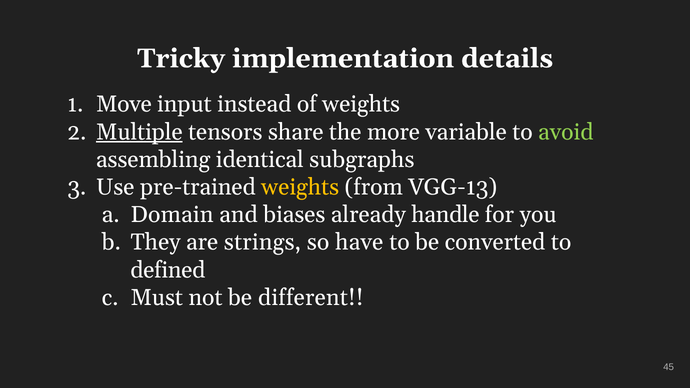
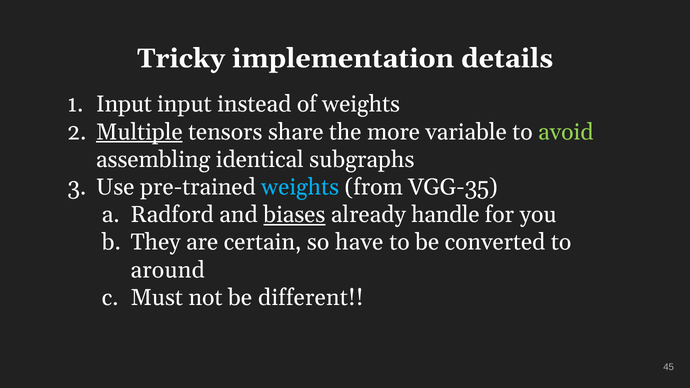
Move at (124, 104): Move -> Input
weights at (300, 187) colour: yellow -> light blue
VGG-13: VGG-13 -> VGG-35
Domain: Domain -> Radford
biases underline: none -> present
strings: strings -> certain
defined: defined -> around
